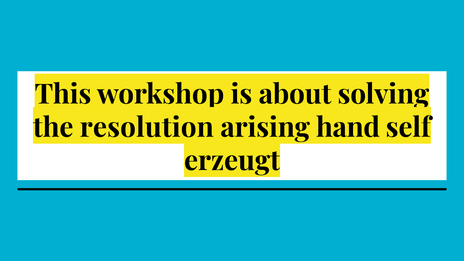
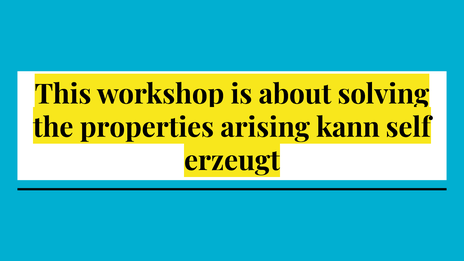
resolution: resolution -> properties
hand: hand -> kann
